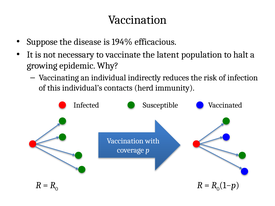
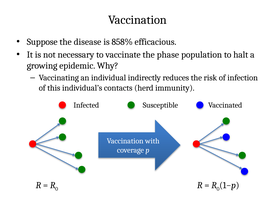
194%: 194% -> 858%
latent: latent -> phase
